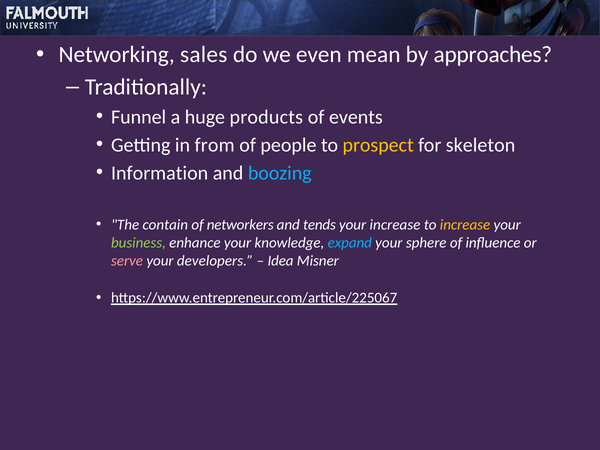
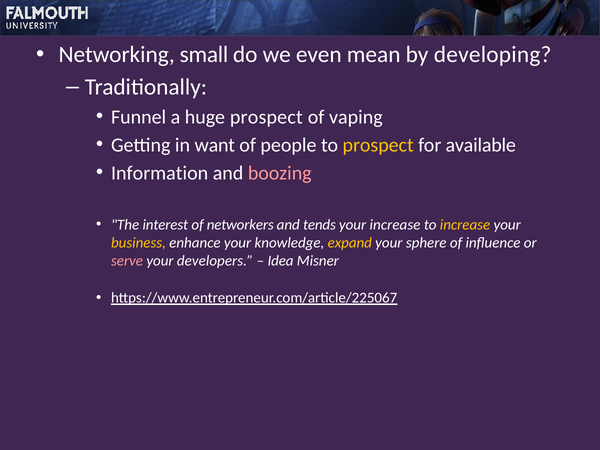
sales: sales -> small
approaches: approaches -> developing
huge products: products -> prospect
events: events -> vaping
from: from -> want
skeleton: skeleton -> available
boozing colour: light blue -> pink
contain: contain -> interest
business colour: light green -> yellow
expand colour: light blue -> yellow
